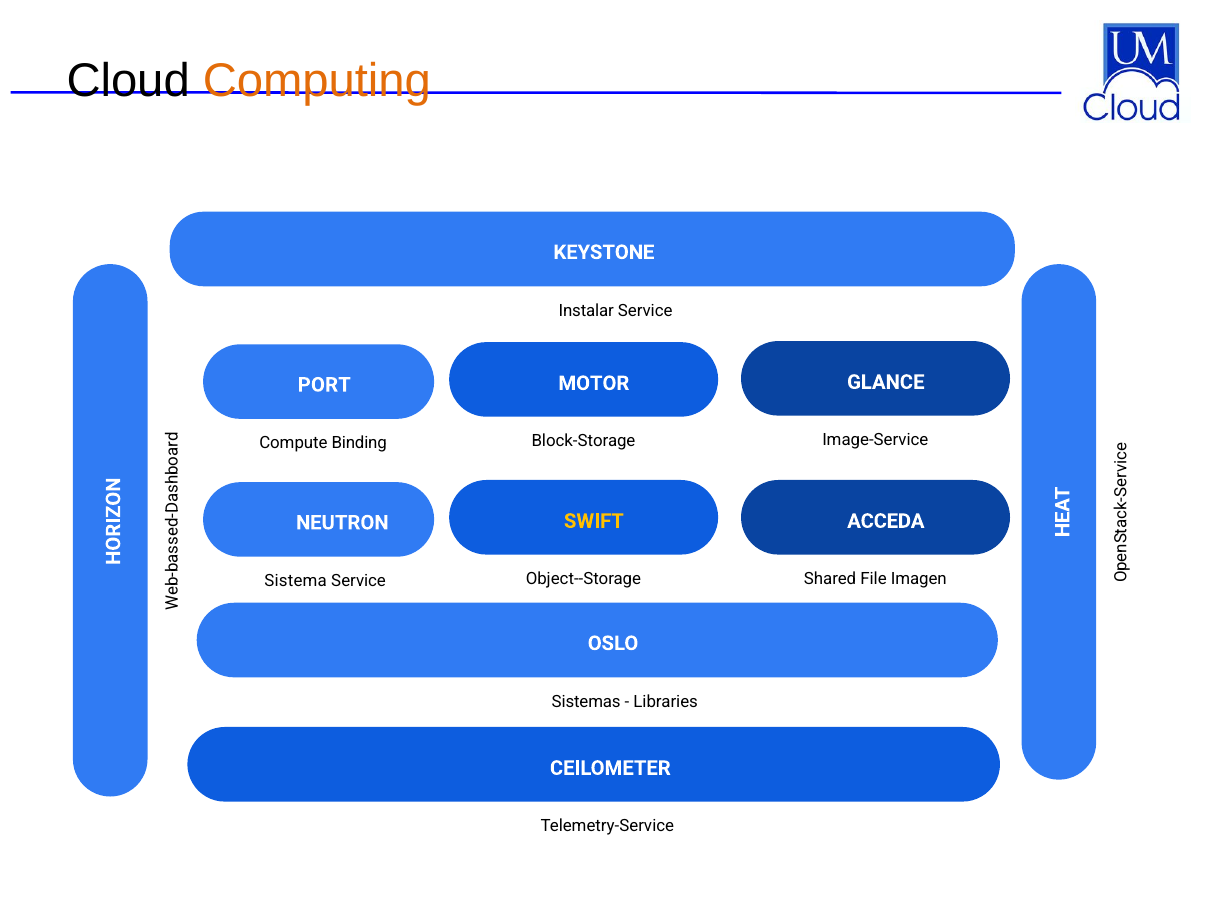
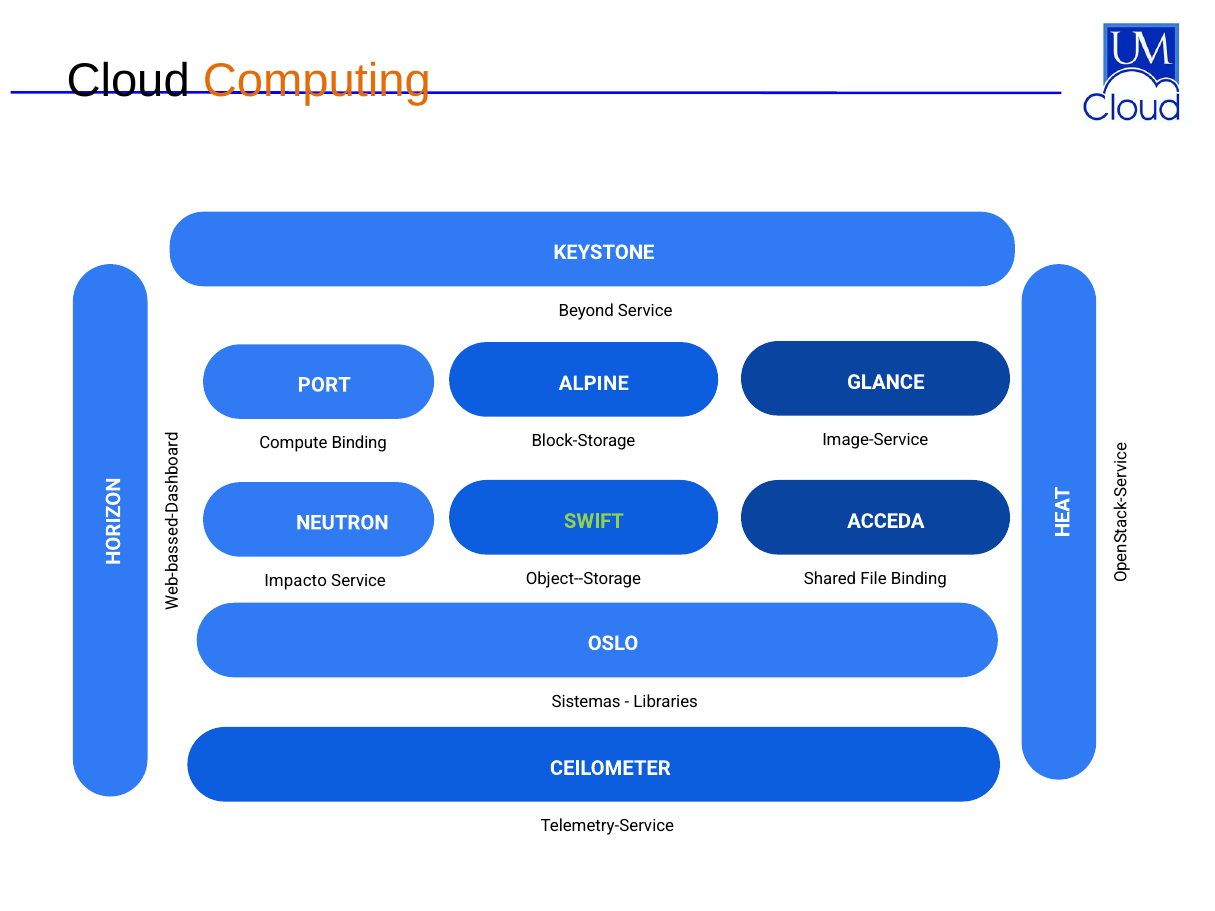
Instalar: Instalar -> Beyond
MOTOR: MOTOR -> ALPINE
SWIFT colour: yellow -> light green
File Imagen: Imagen -> Binding
Sistema: Sistema -> Impacto
